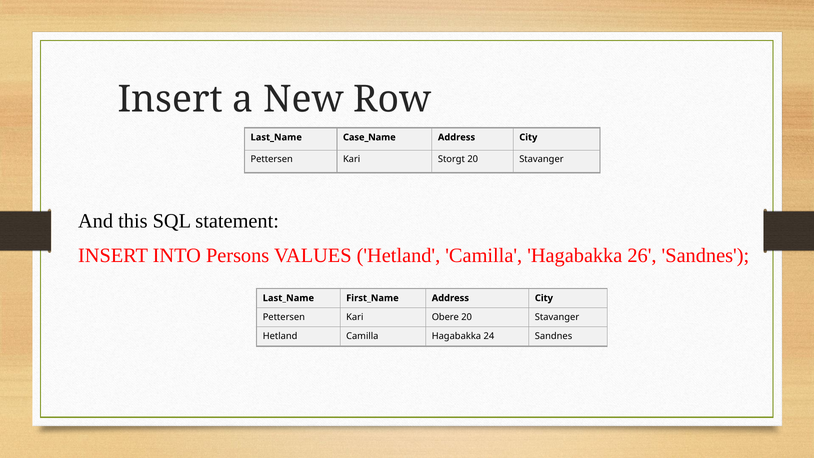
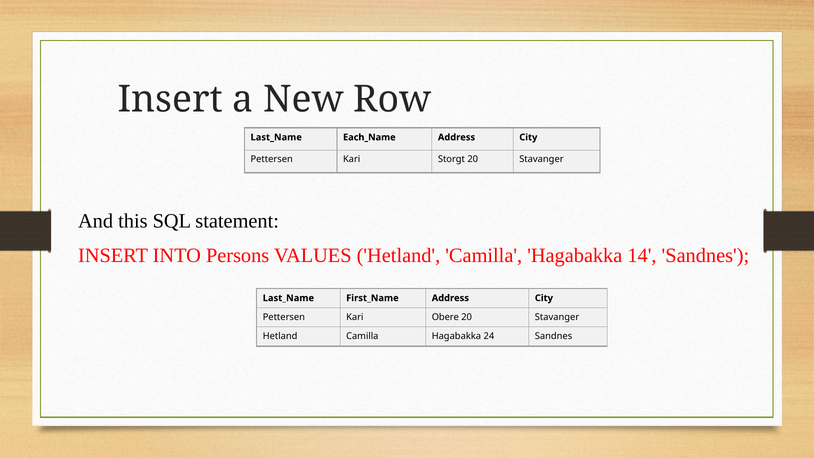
Case_Name: Case_Name -> Each_Name
26: 26 -> 14
